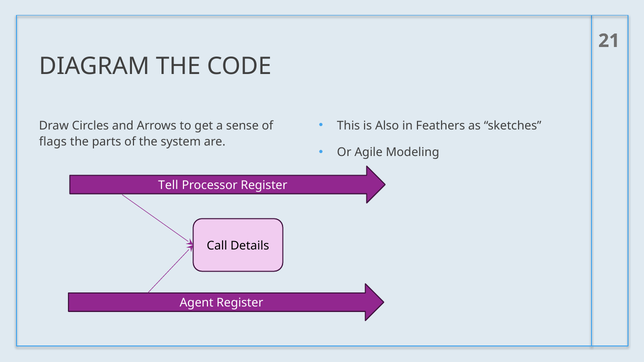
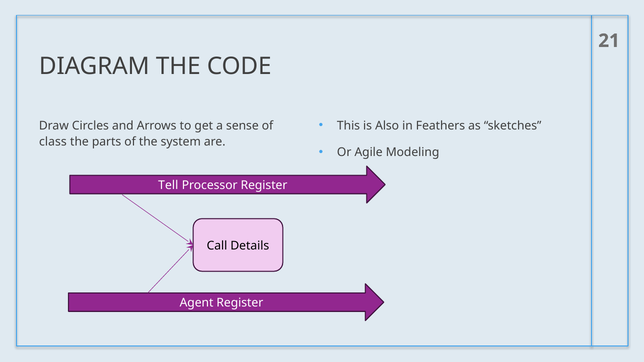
flags: flags -> class
